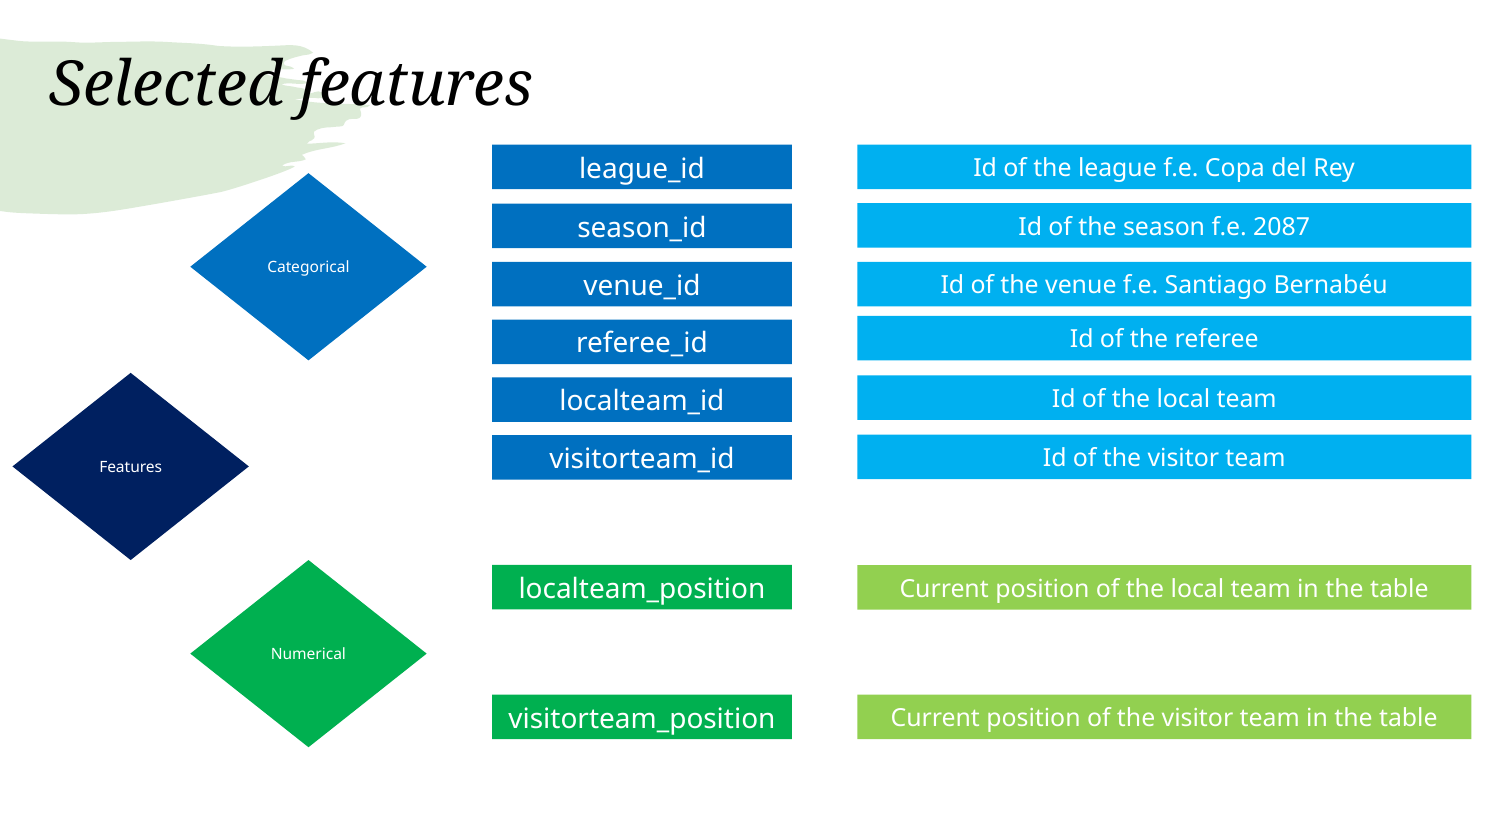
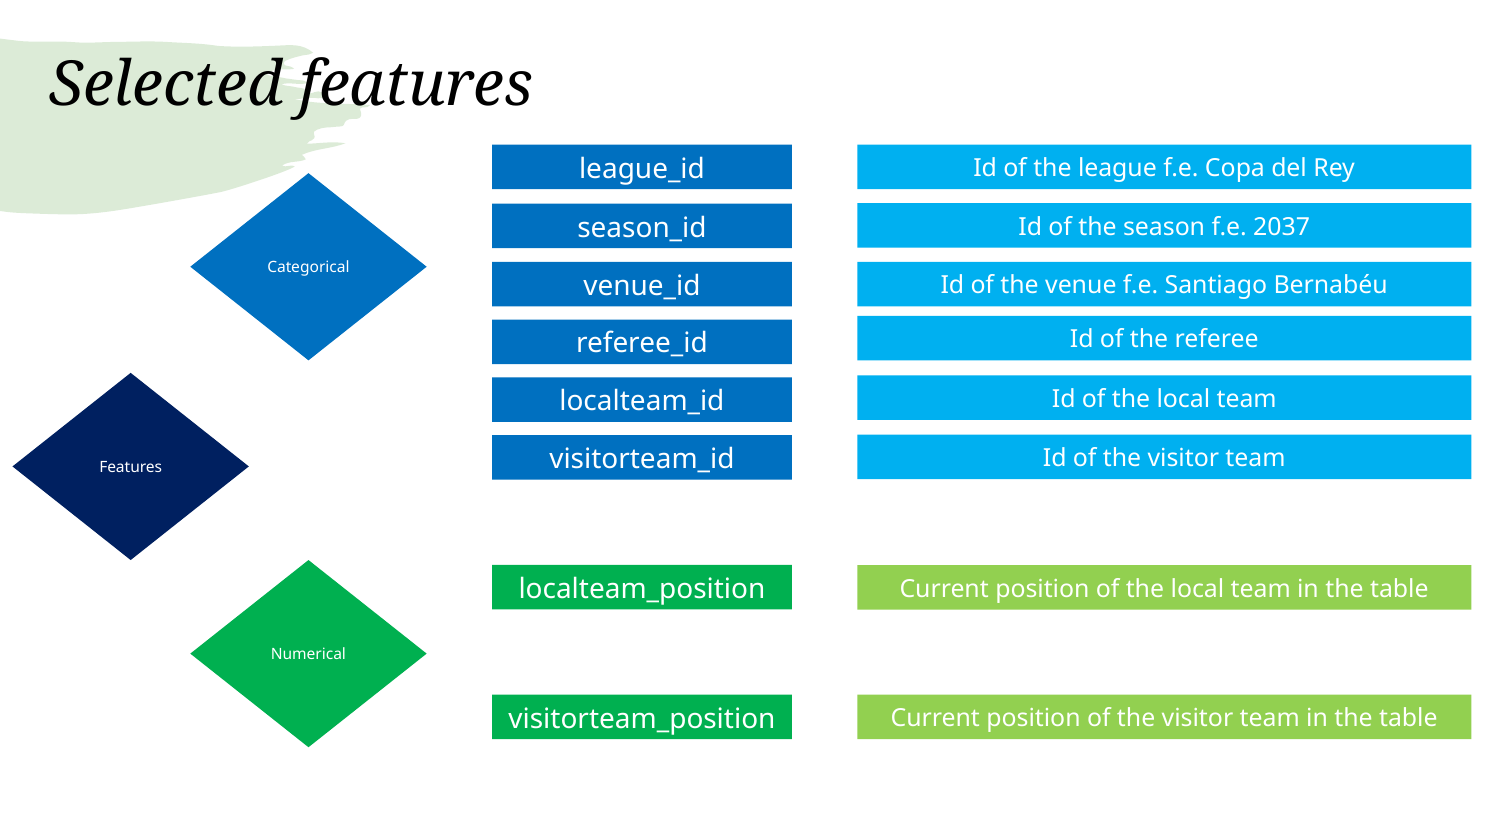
2087: 2087 -> 2037
